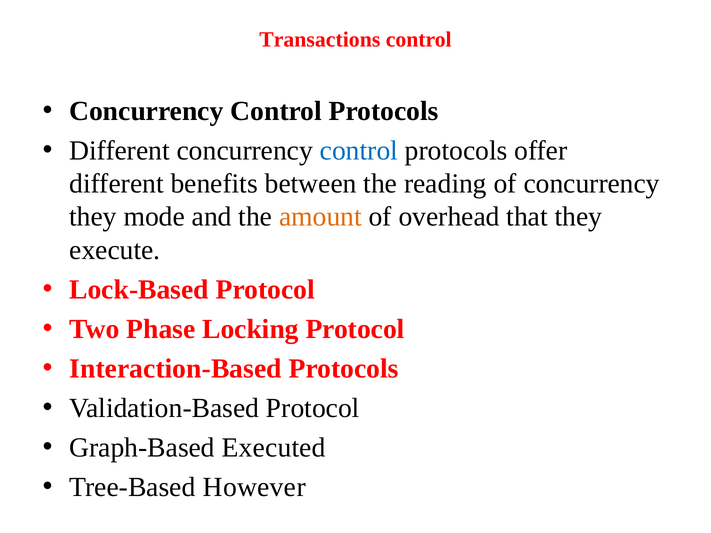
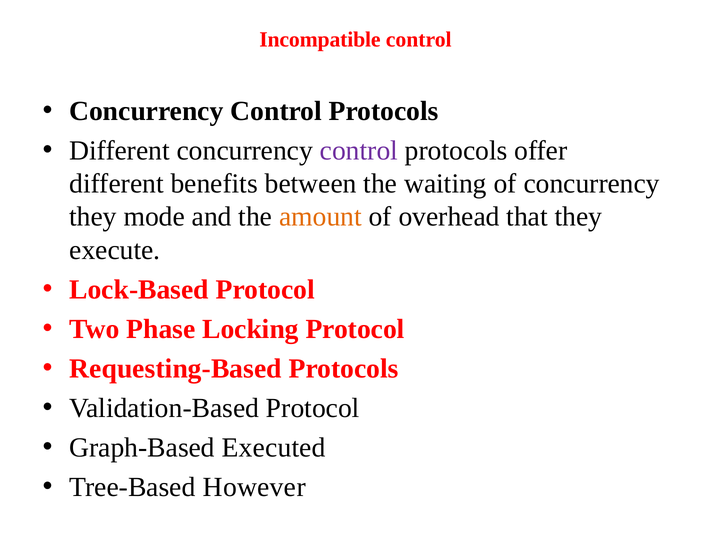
Transactions: Transactions -> Incompatible
control at (359, 150) colour: blue -> purple
reading: reading -> waiting
Interaction-Based: Interaction-Based -> Requesting-Based
